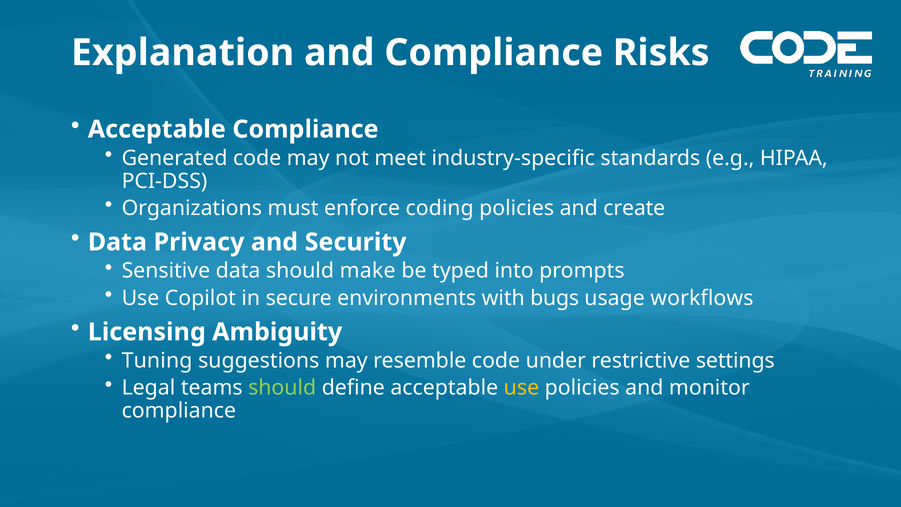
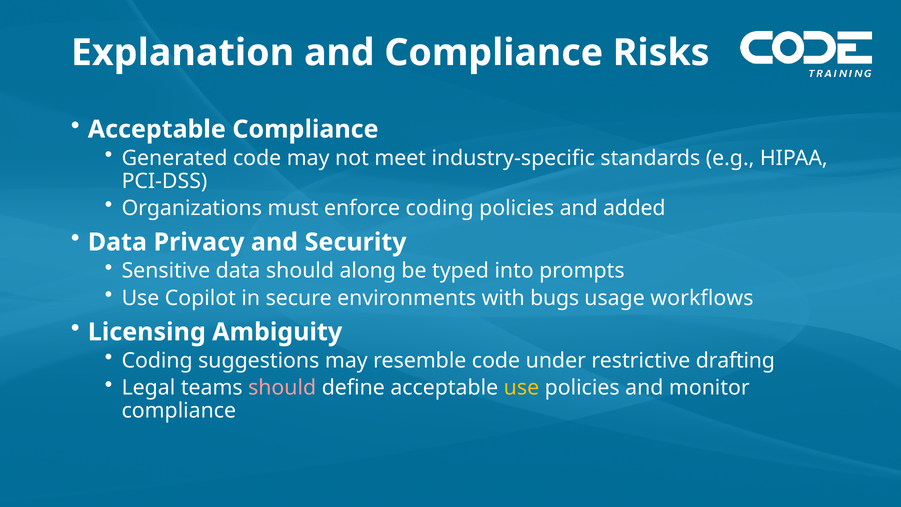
create: create -> added
make: make -> along
Tuning at (157, 361): Tuning -> Coding
settings: settings -> drafting
should at (282, 388) colour: light green -> pink
